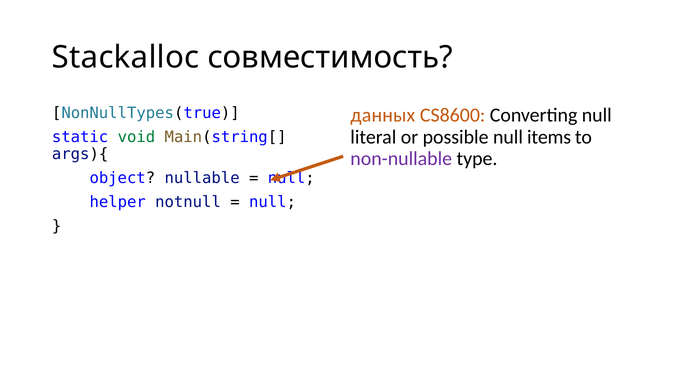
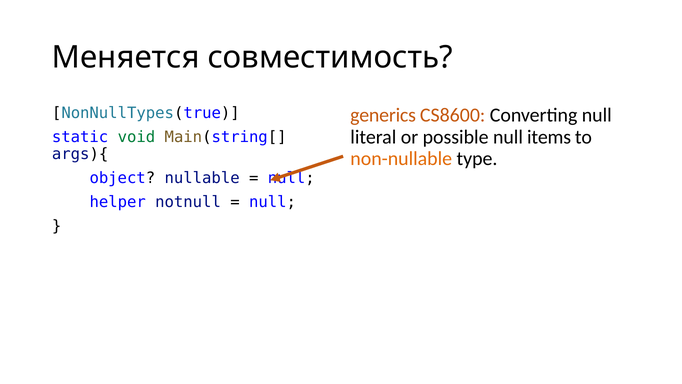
Stackalloc: Stackalloc -> Меняется
данных: данных -> generics
non-nullable colour: purple -> orange
